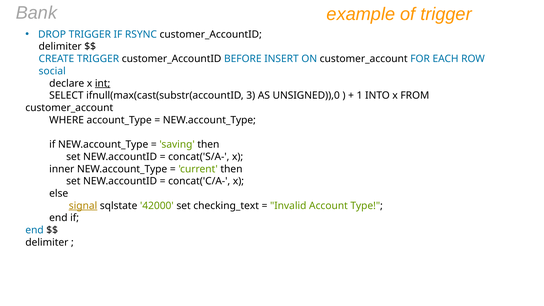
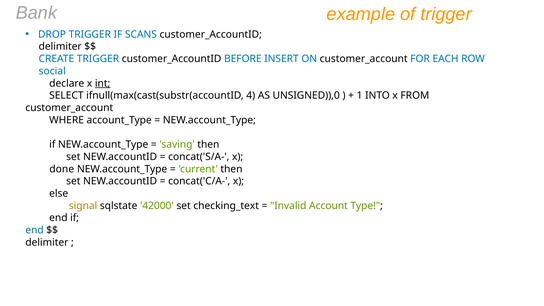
RSYNC: RSYNC -> SCANS
3: 3 -> 4
inner: inner -> done
signal underline: present -> none
